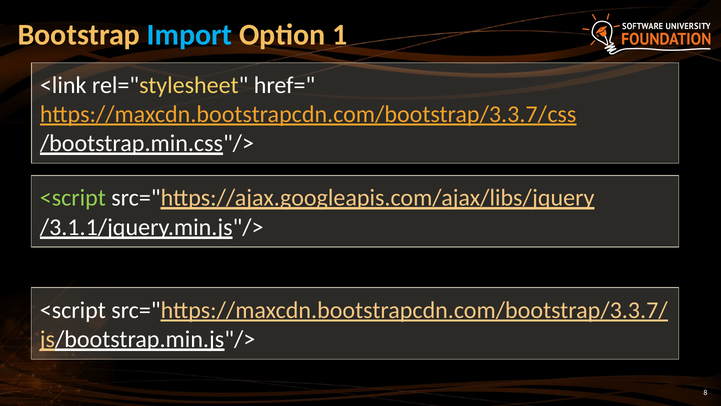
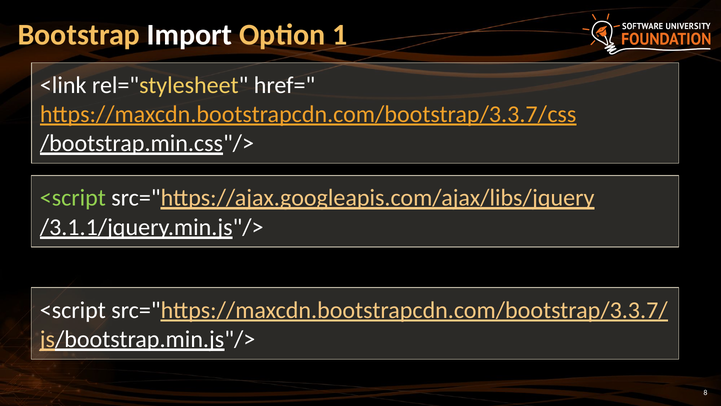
Import colour: light blue -> white
